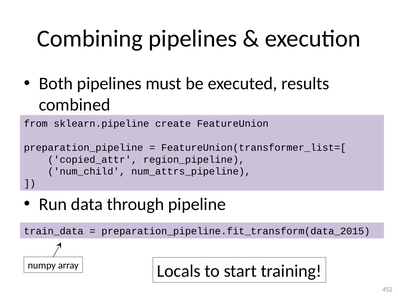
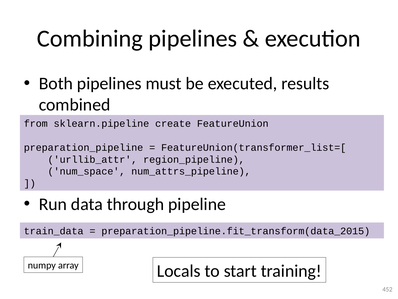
copied_attr: copied_attr -> urllib_attr
num_child: num_child -> num_space
